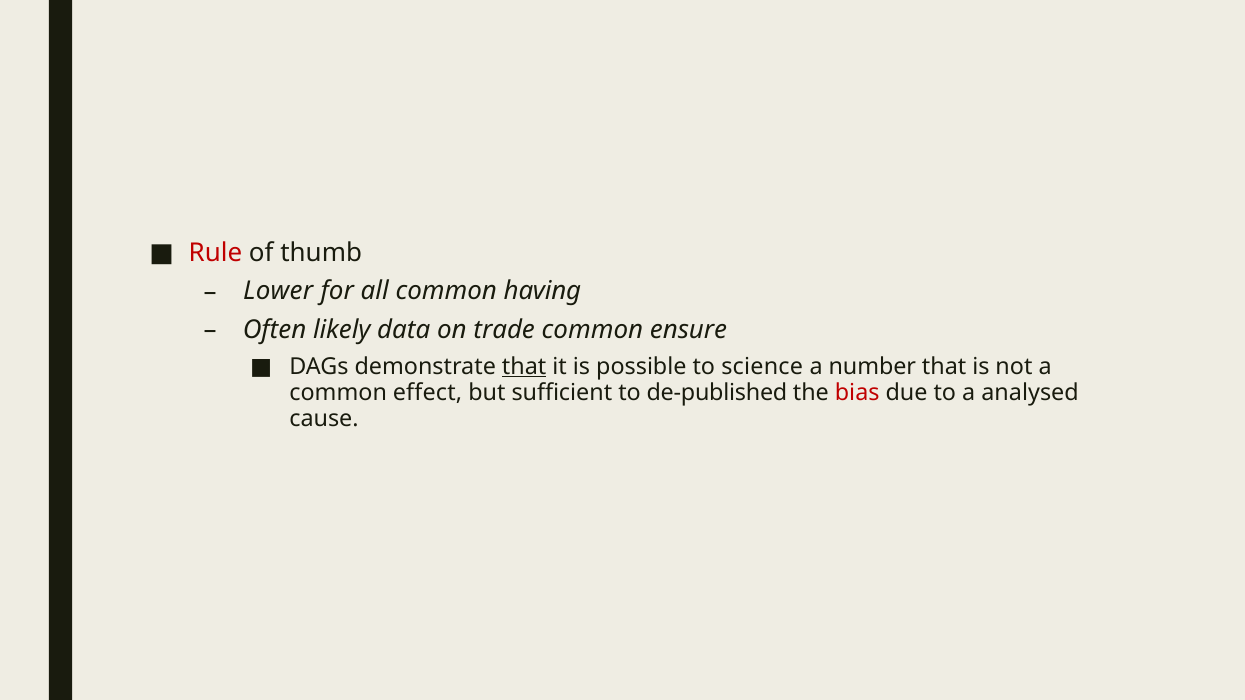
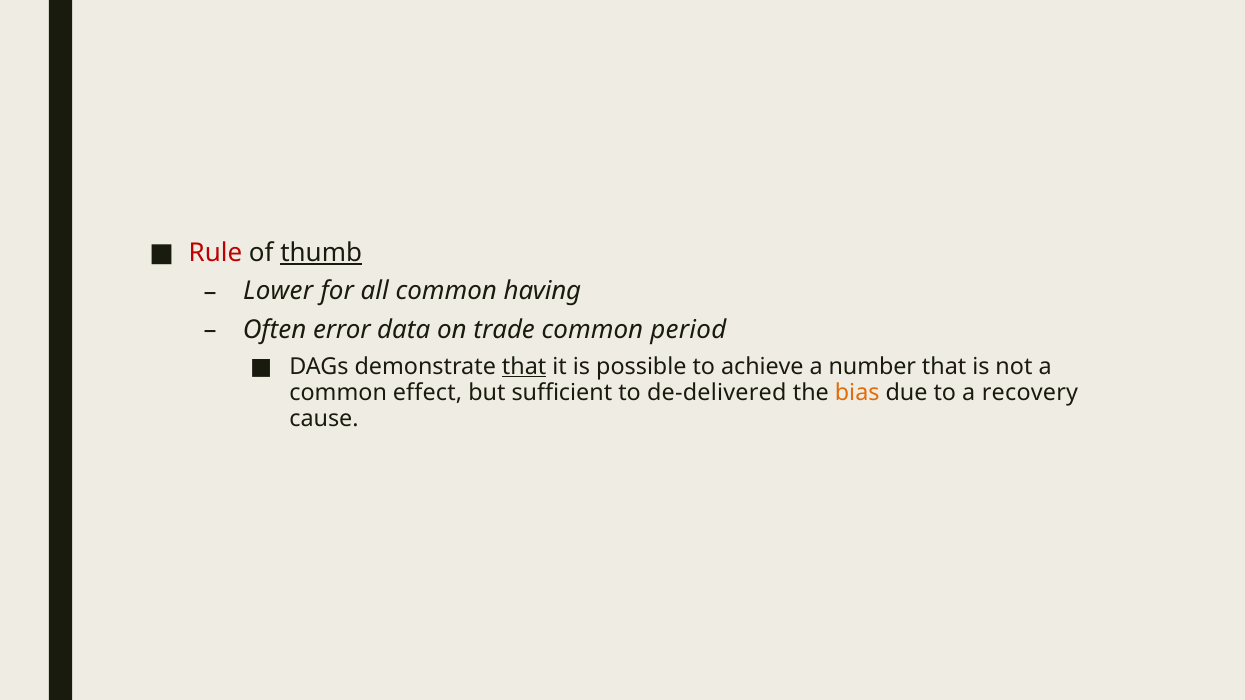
thumb underline: none -> present
likely: likely -> error
ensure: ensure -> period
science: science -> achieve
de-published: de-published -> de-delivered
bias colour: red -> orange
analysed: analysed -> recovery
